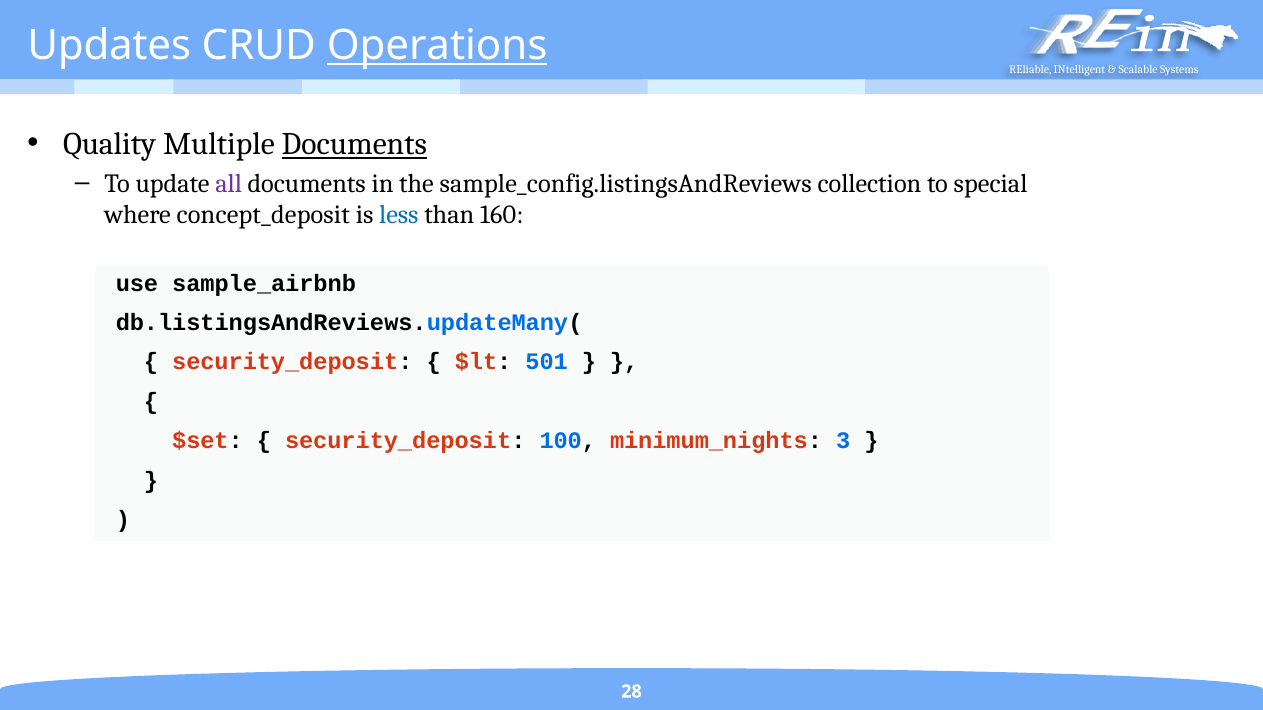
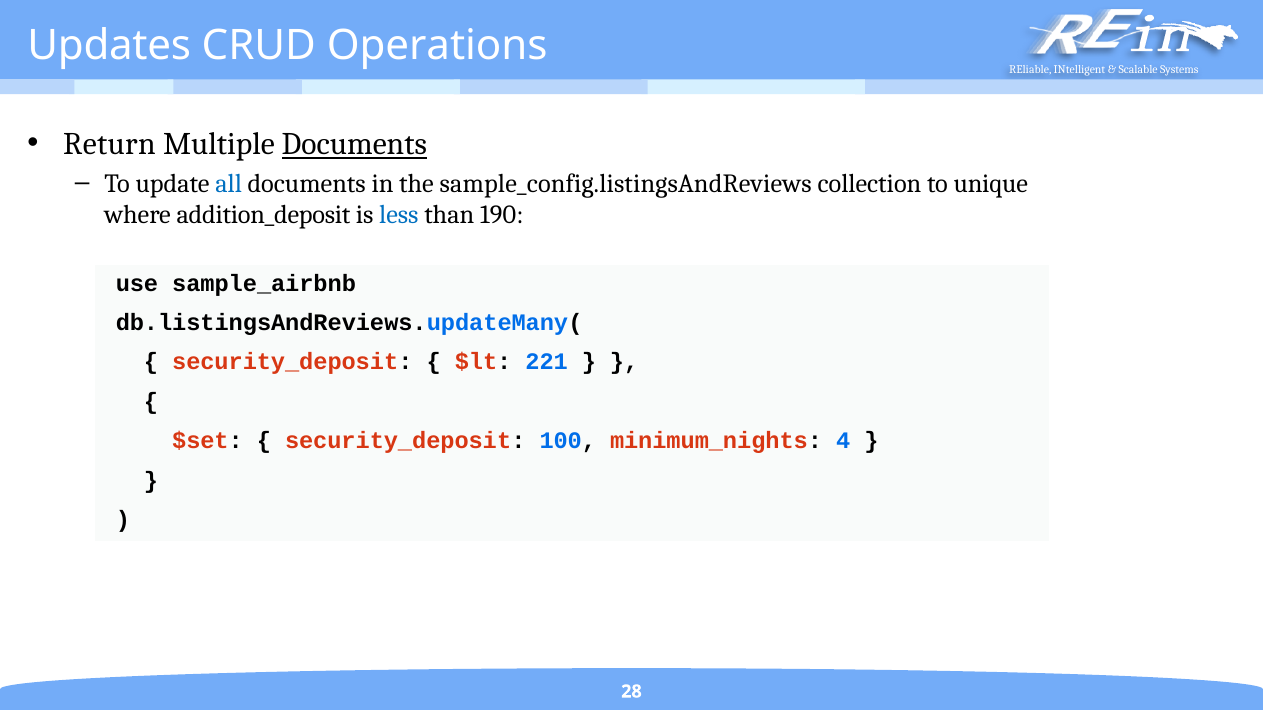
Operations underline: present -> none
Quality: Quality -> Return
all colour: purple -> blue
special: special -> unique
concept_deposit: concept_deposit -> addition_deposit
160: 160 -> 190
501: 501 -> 221
3: 3 -> 4
